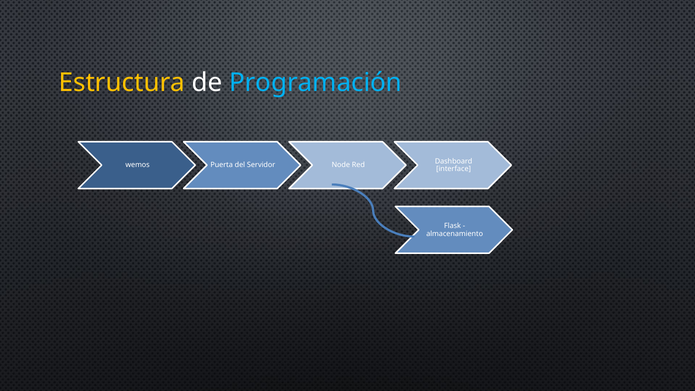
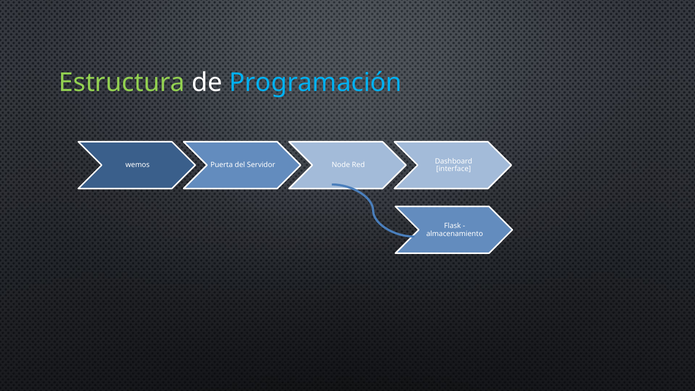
Estructura colour: yellow -> light green
